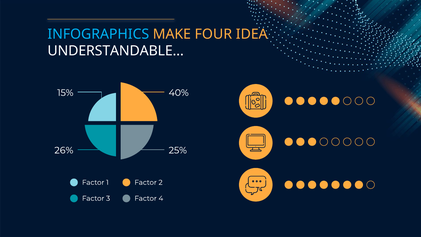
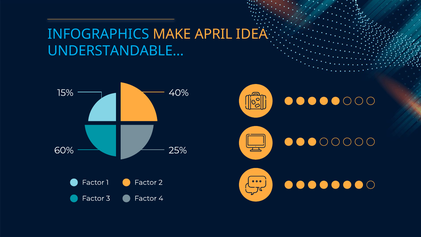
FOUR: FOUR -> APRIL
UNDERSTANDABLE colour: white -> light blue
26%: 26% -> 60%
